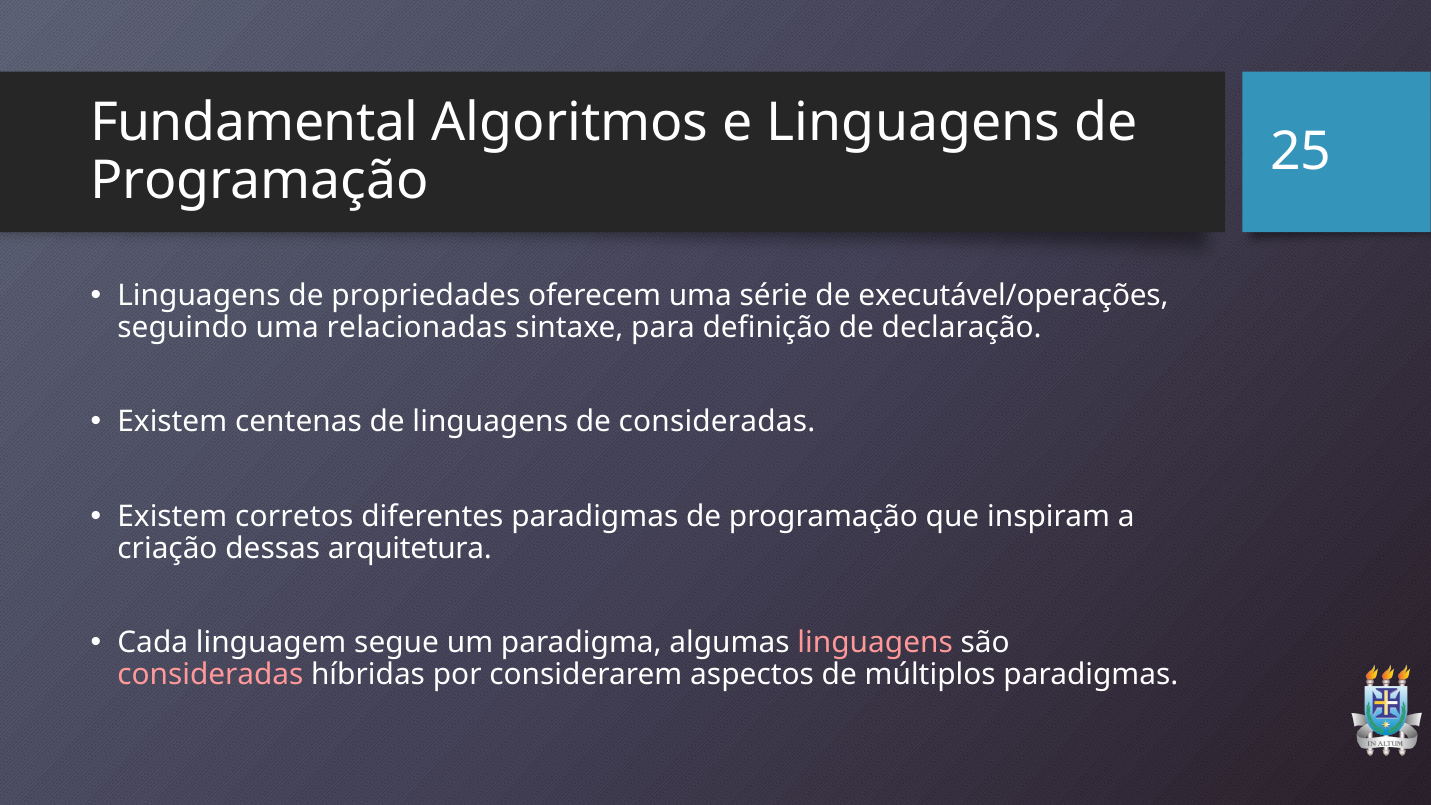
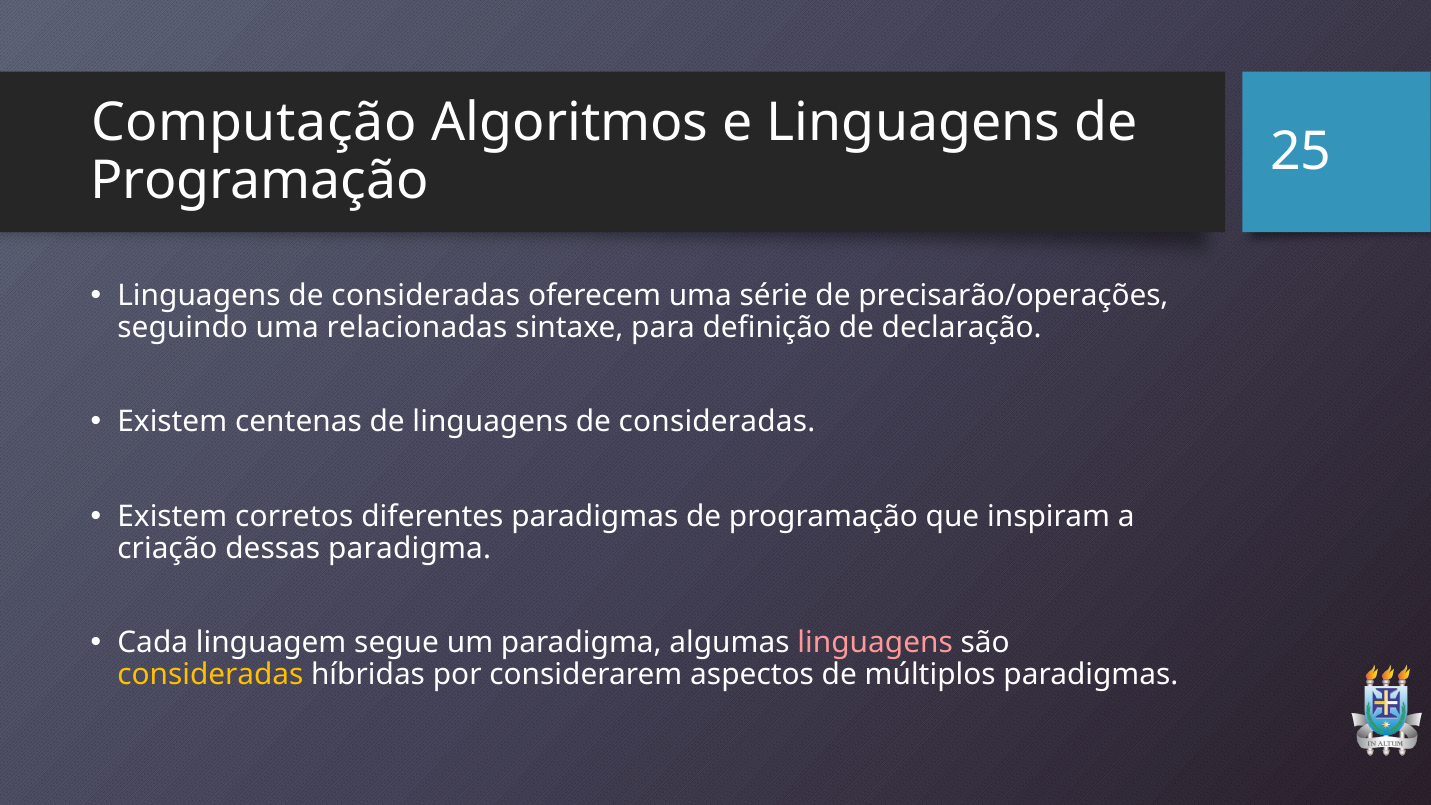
Fundamental: Fundamental -> Computação
propriedades at (426, 296): propriedades -> consideradas
executável/operações: executável/operações -> precisarão/operações
dessas arquitetura: arquitetura -> paradigma
consideradas at (210, 675) colour: pink -> yellow
